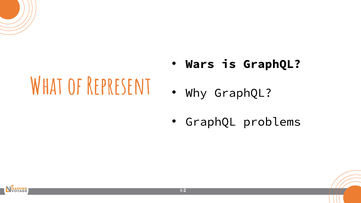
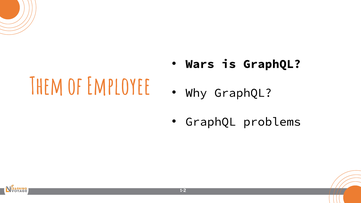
What: What -> Them
Represent: Represent -> Employee
